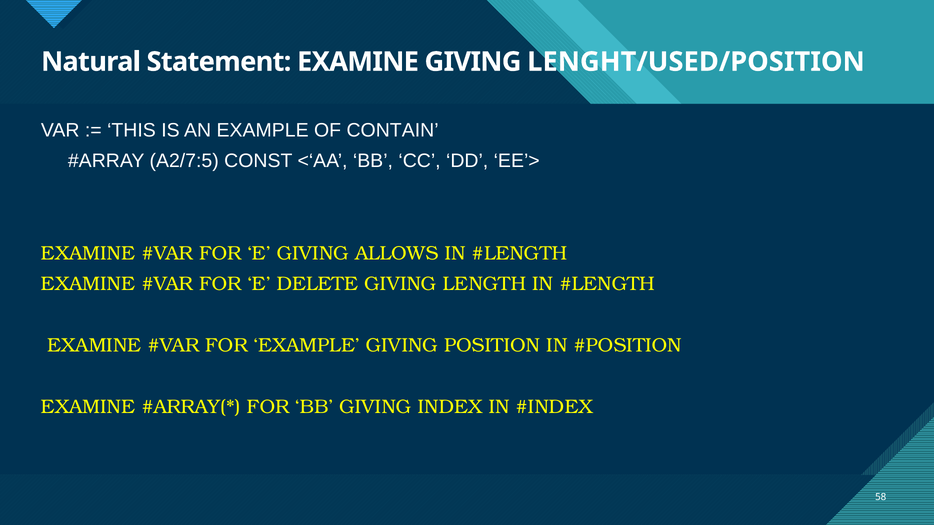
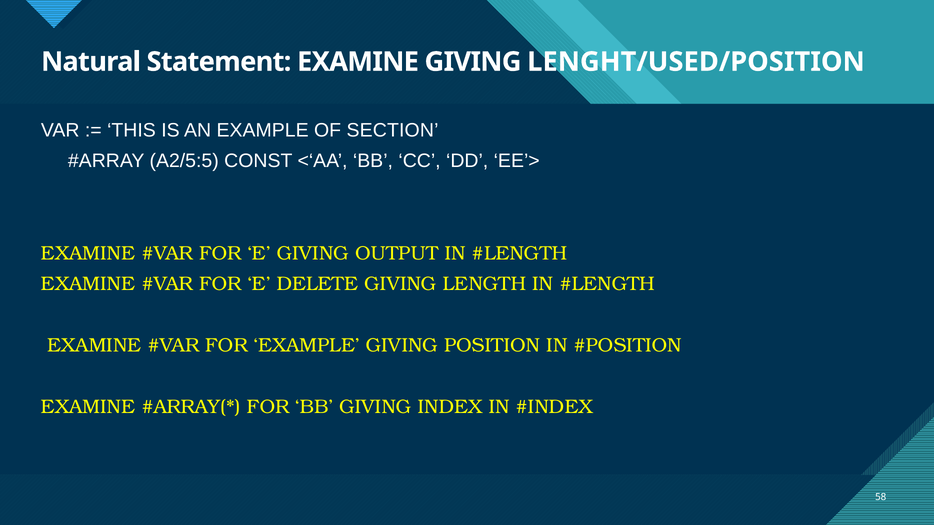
CONTAIN: CONTAIN -> SECTION
A2/7:5: A2/7:5 -> A2/5:5
ALLOWS: ALLOWS -> OUTPUT
